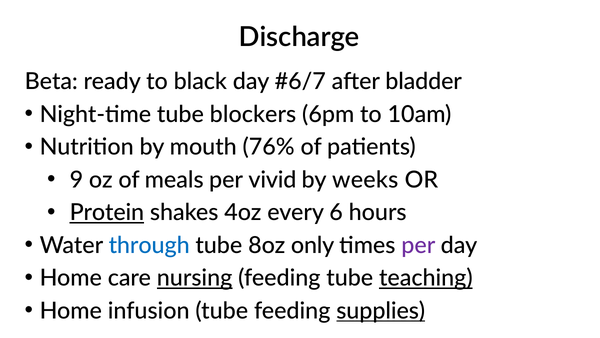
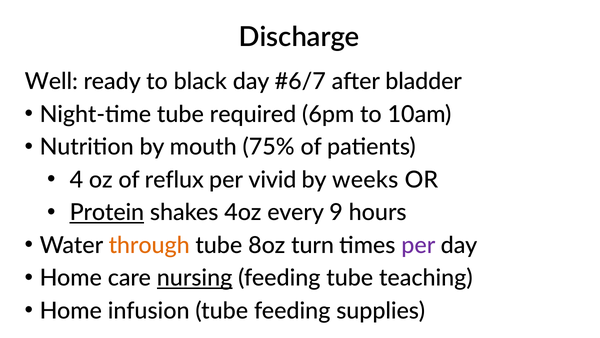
Beta: Beta -> Well
blockers: blockers -> required
76%: 76% -> 75%
9: 9 -> 4
meals: meals -> reflux
6: 6 -> 9
through colour: blue -> orange
only: only -> turn
teaching underline: present -> none
supplies underline: present -> none
